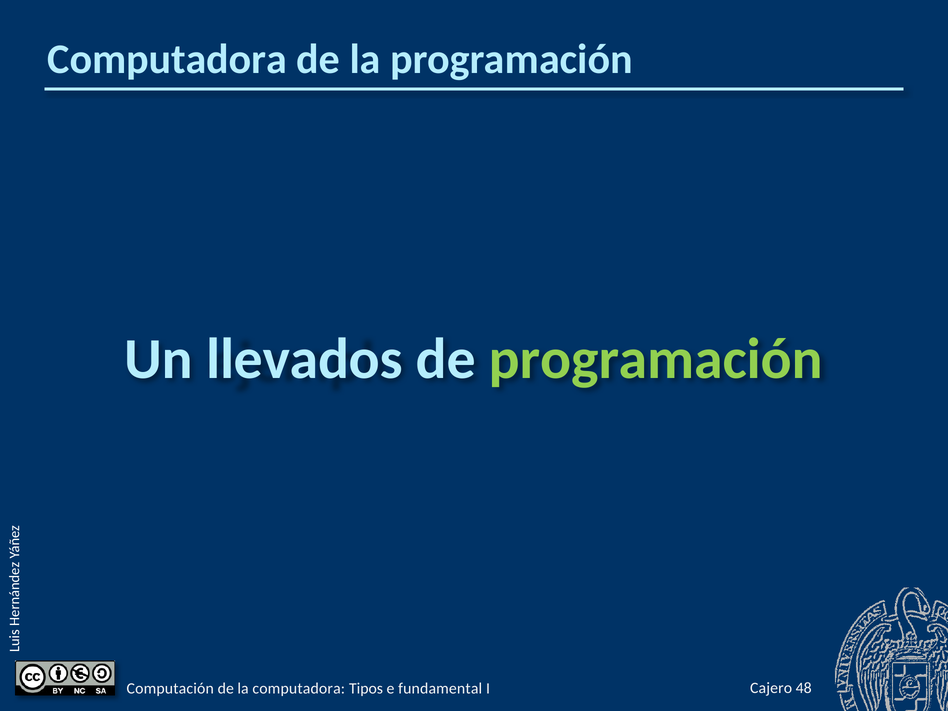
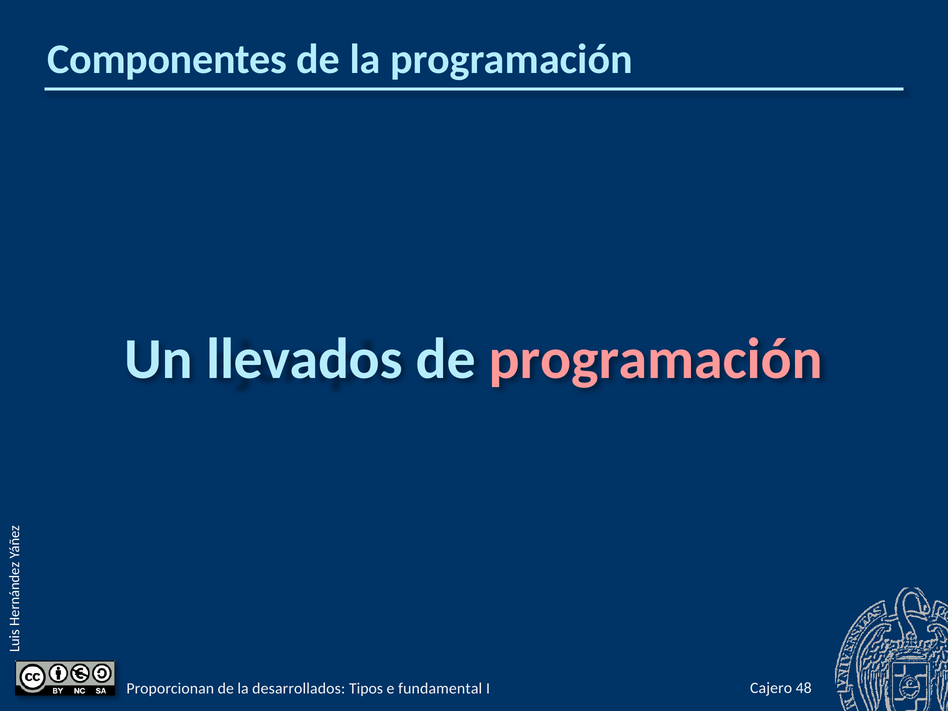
Computadora at (167, 59): Computadora -> Componentes
programación at (656, 359) colour: light green -> pink
Computación: Computación -> Proporcionan
la computadora: computadora -> desarrollados
